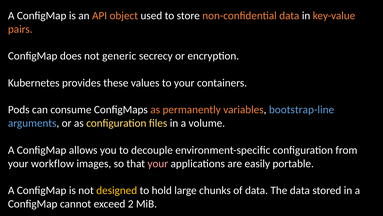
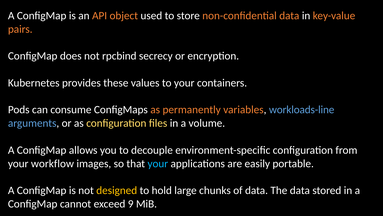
generic: generic -> rpcbind
bootstrap-line: bootstrap-line -> workloads-line
your at (158, 163) colour: pink -> light blue
2: 2 -> 9
